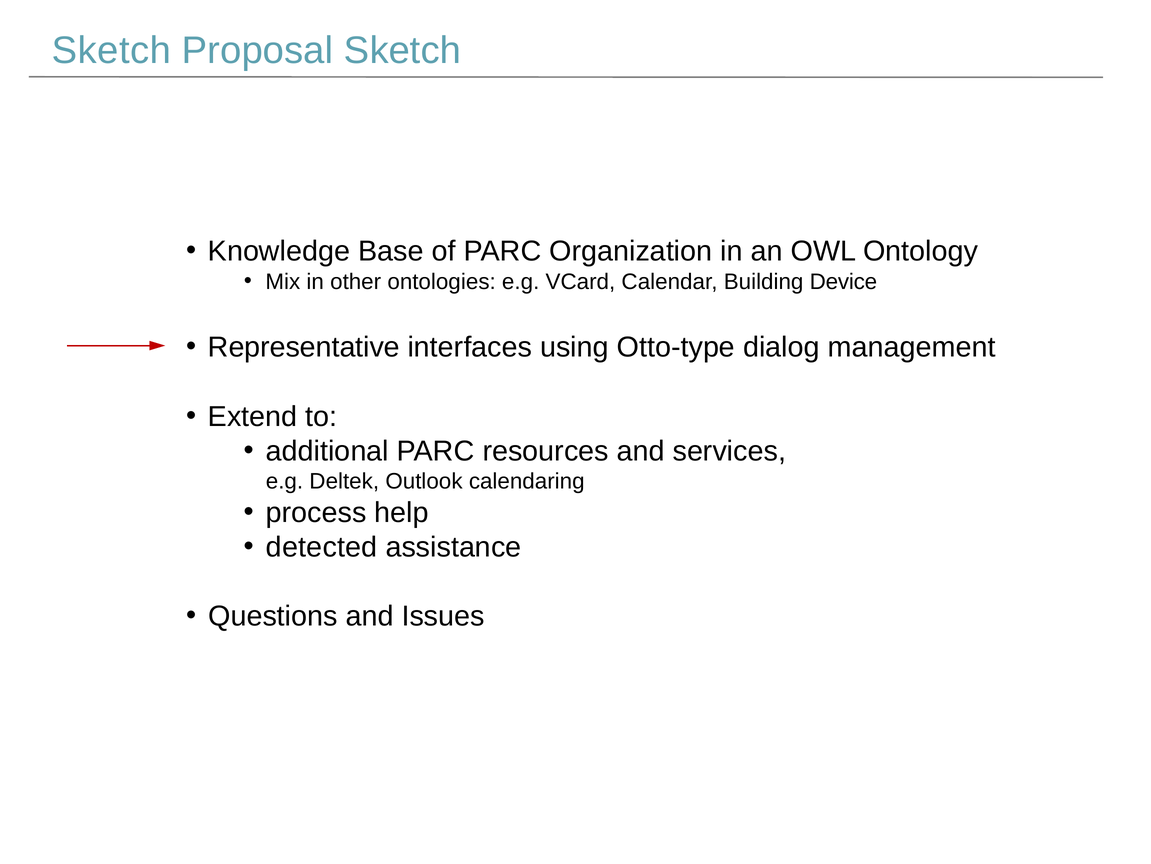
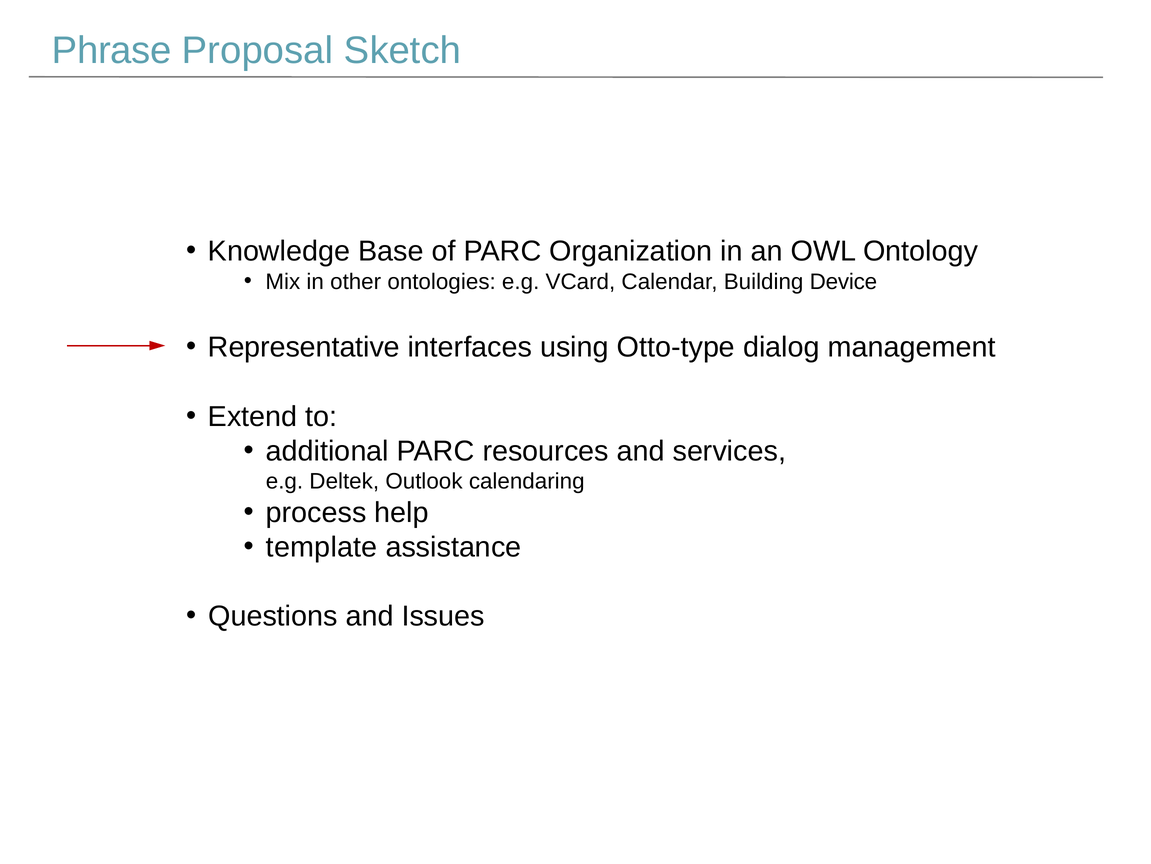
Sketch at (111, 51): Sketch -> Phrase
detected: detected -> template
